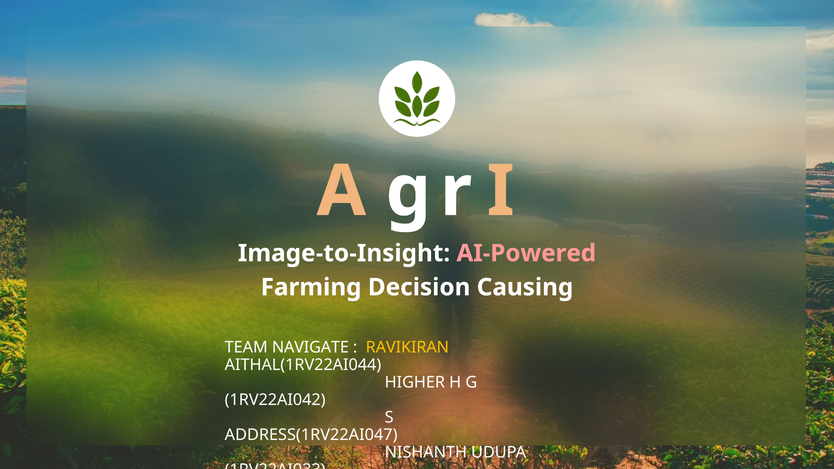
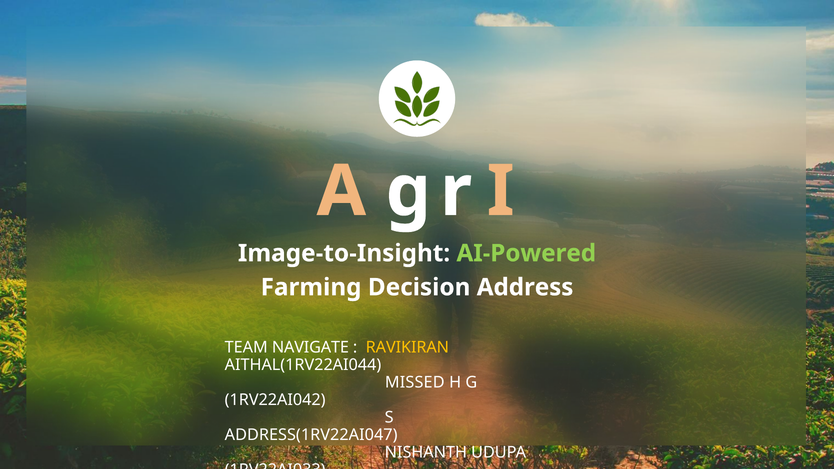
AI-Powered colour: pink -> light green
Causing: Causing -> Address
HIGHER: HIGHER -> MISSED
